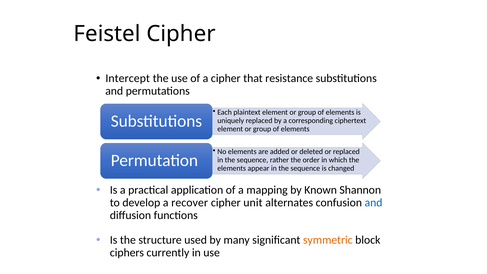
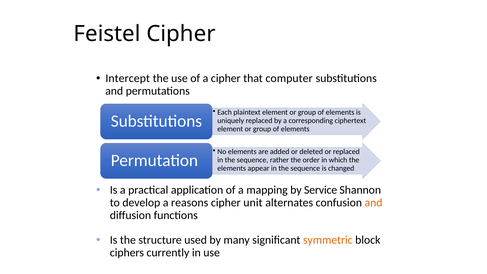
resistance: resistance -> computer
Known: Known -> Service
recover: recover -> reasons
and at (374, 203) colour: blue -> orange
